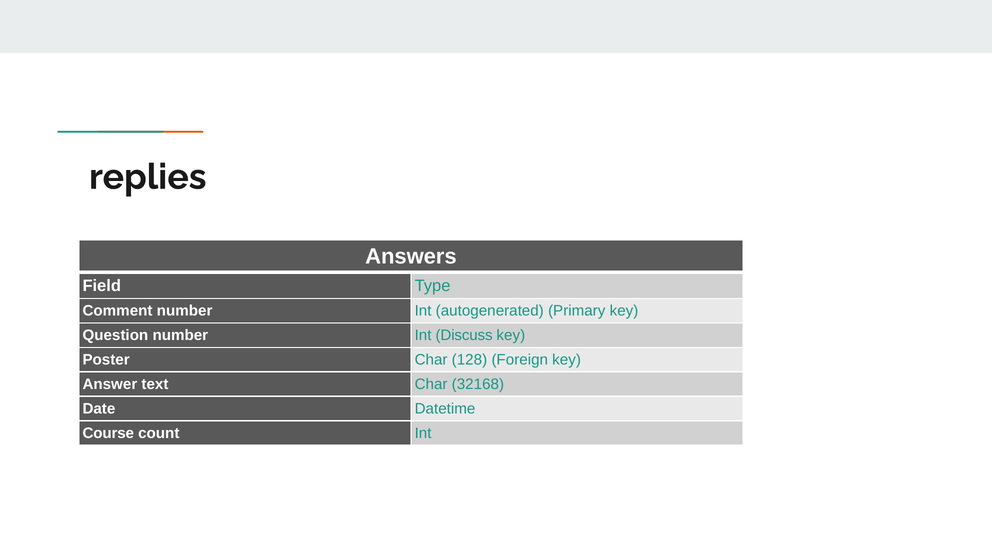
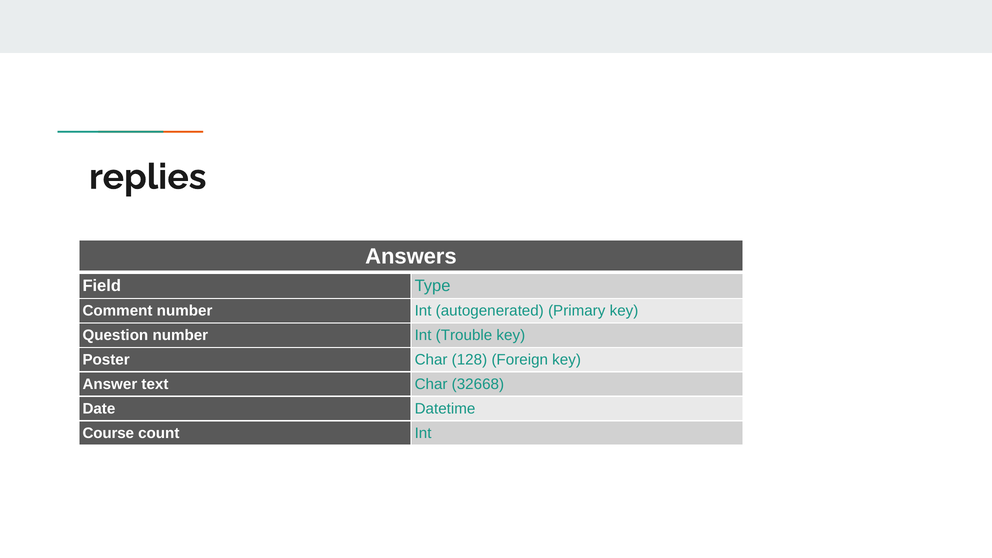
Discuss: Discuss -> Trouble
32168: 32168 -> 32668
